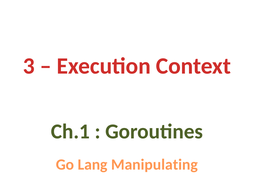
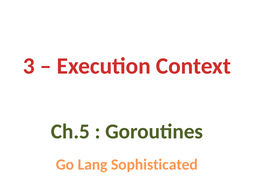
Ch.1: Ch.1 -> Ch.5
Manipulating: Manipulating -> Sophisticated
